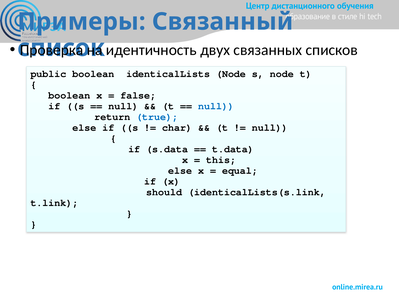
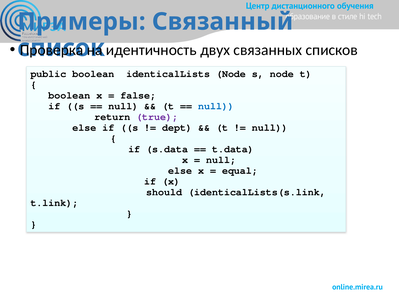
true colour: blue -> purple
char: char -> dept
this at (221, 160): this -> null
